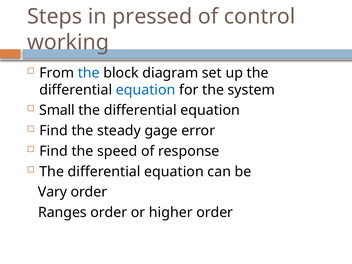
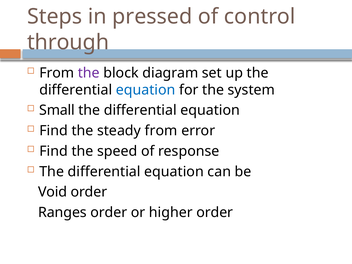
working: working -> through
the at (89, 73) colour: blue -> purple
steady gage: gage -> from
Vary: Vary -> Void
